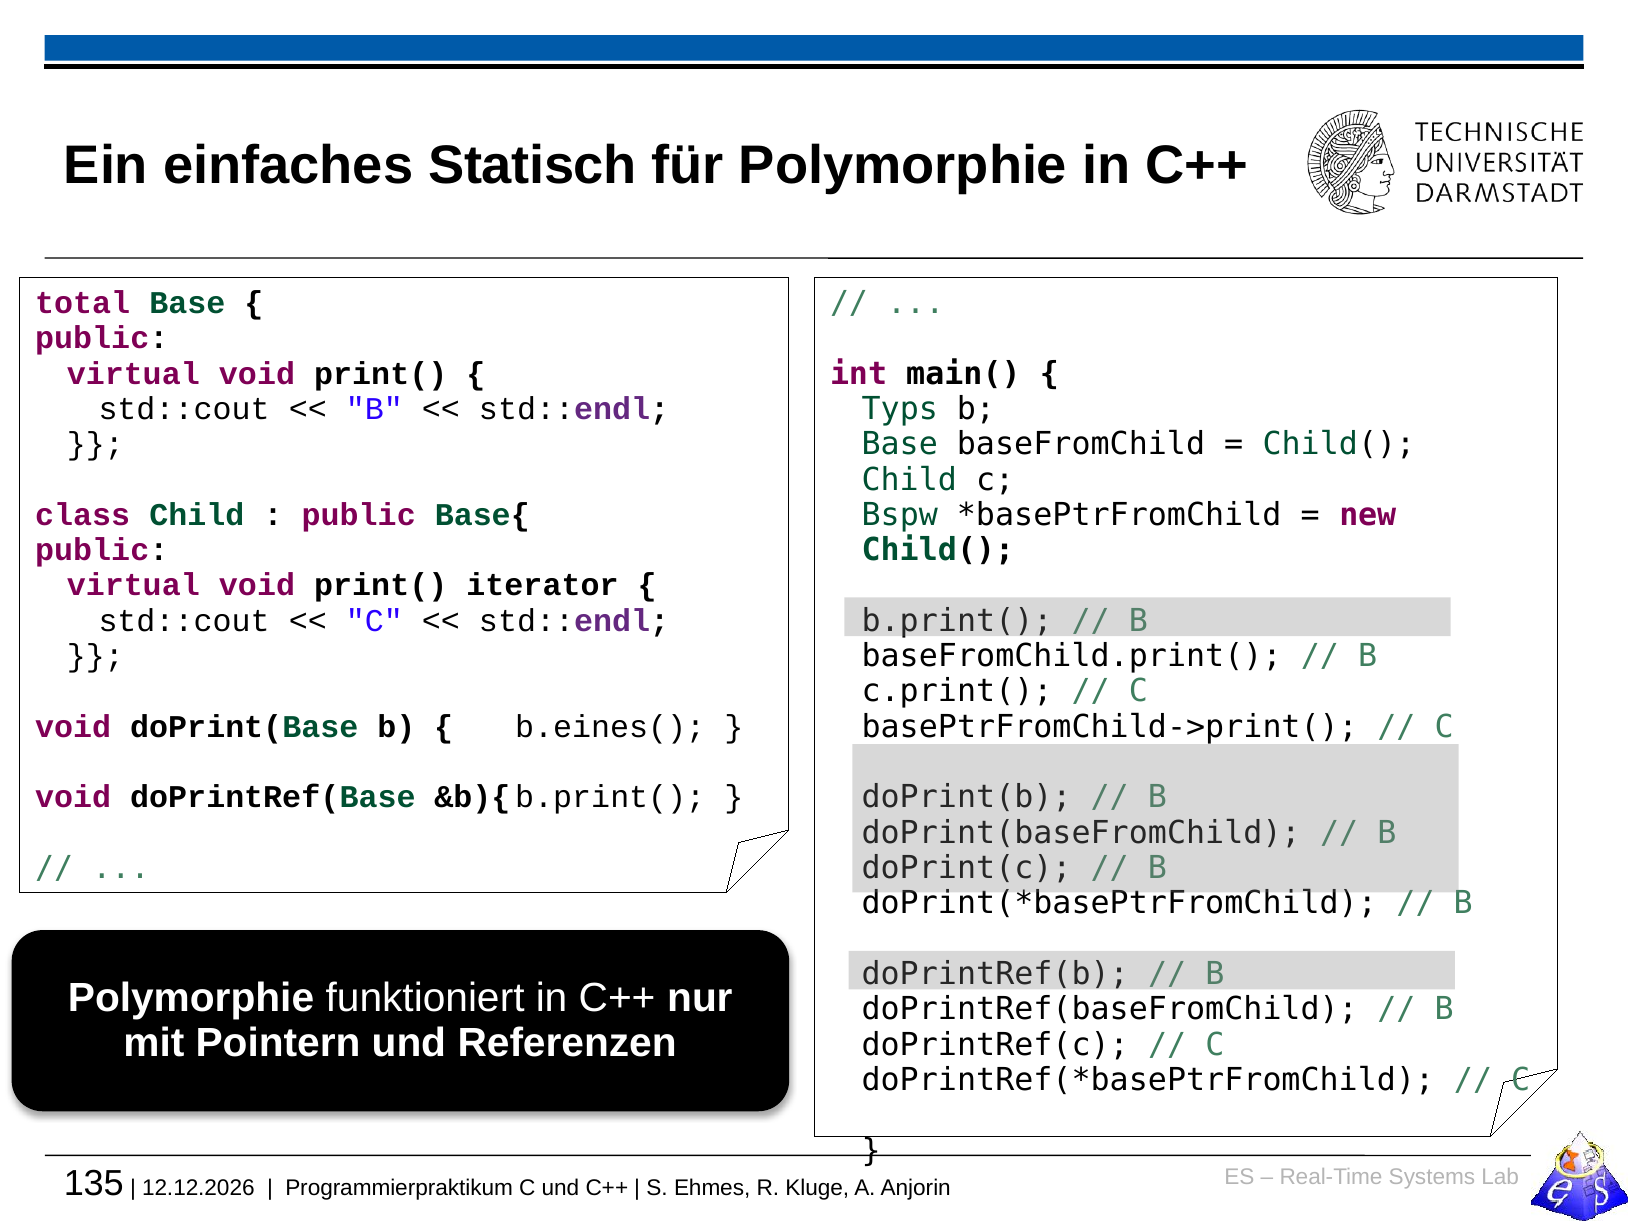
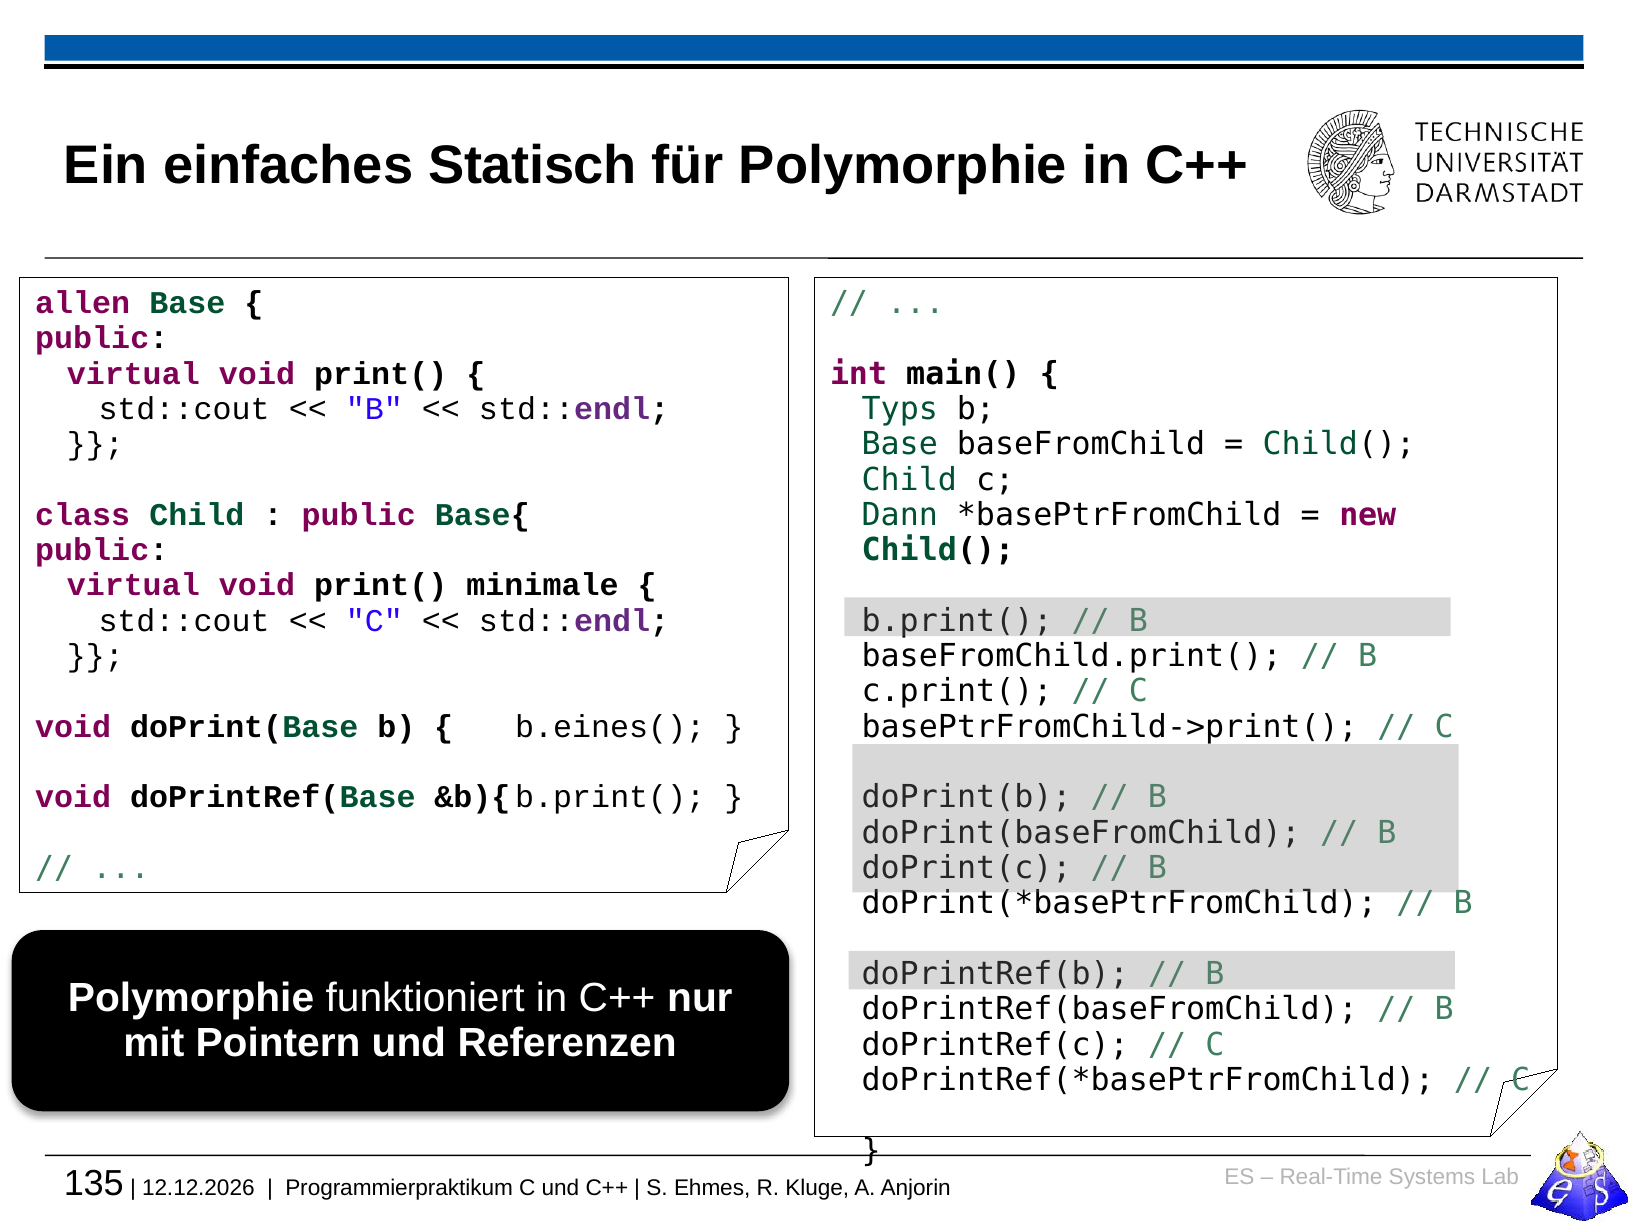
total: total -> allen
Bspw: Bspw -> Dann
iterator: iterator -> minimale
